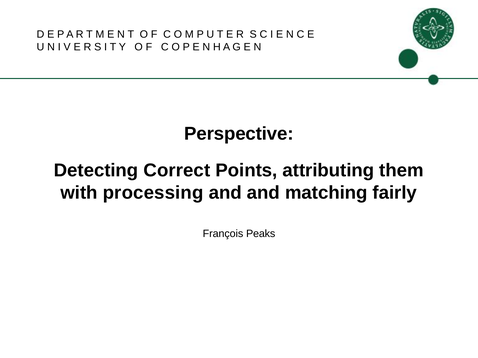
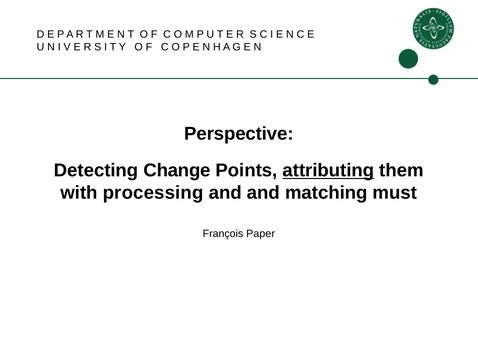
Correct: Correct -> Change
attributing underline: none -> present
fairly: fairly -> must
Peaks: Peaks -> Paper
